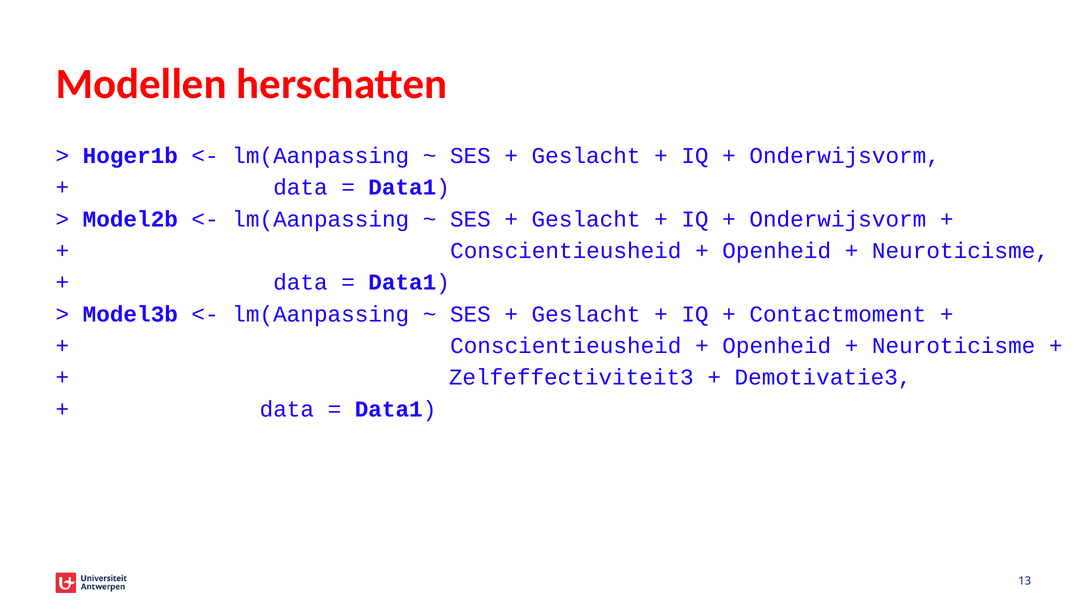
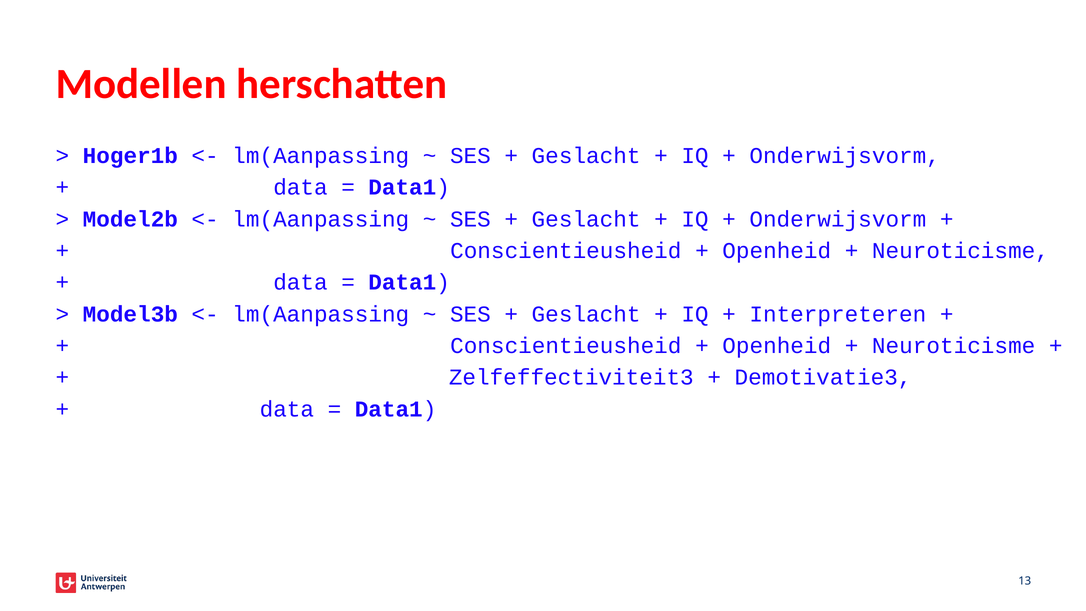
Contactmoment: Contactmoment -> Interpreteren
